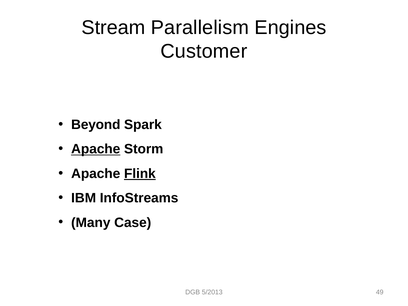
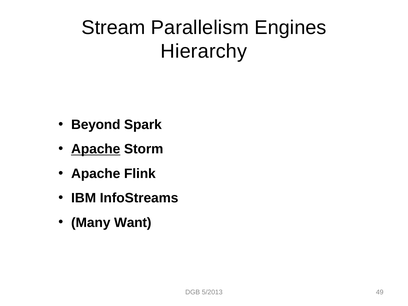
Customer: Customer -> Hierarchy
Flink underline: present -> none
Case: Case -> Want
